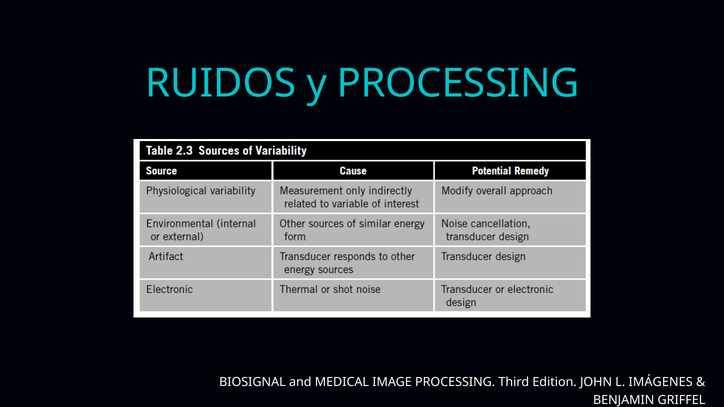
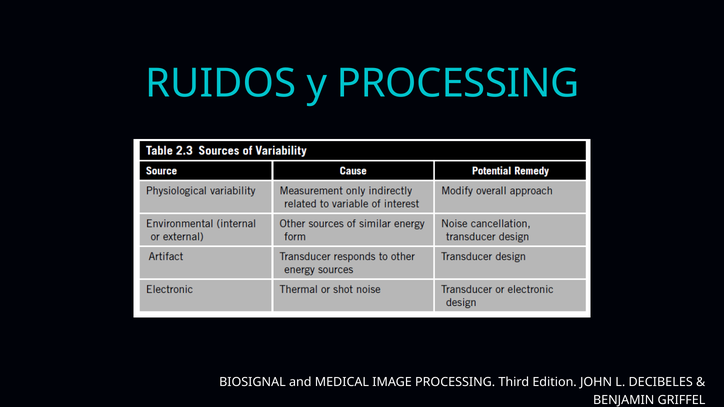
IMÁGENES: IMÁGENES -> DECIBELES
